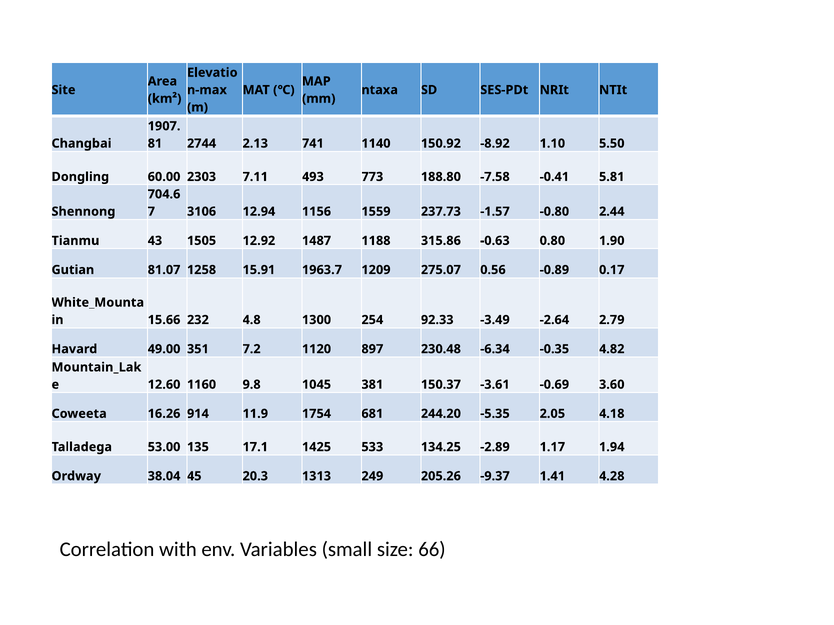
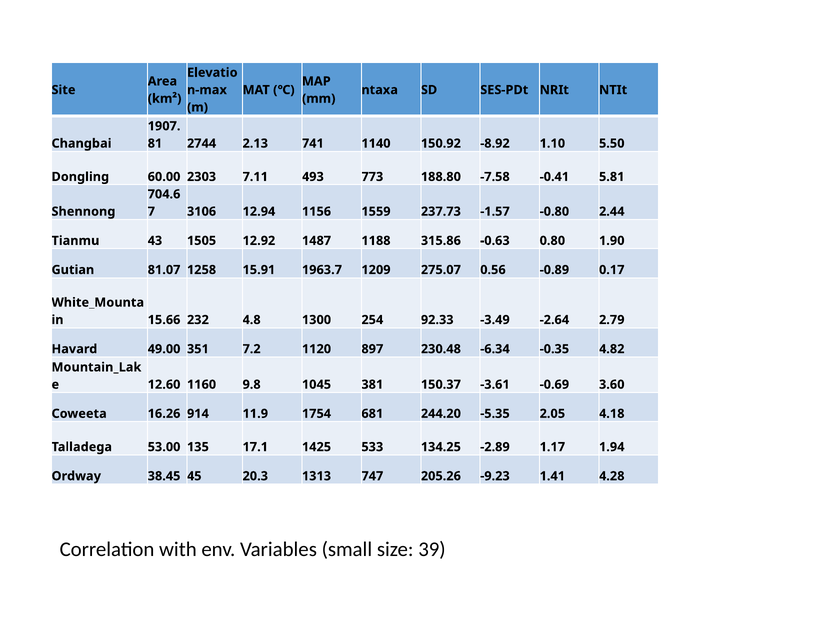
38.04: 38.04 -> 38.45
249: 249 -> 747
-9.37: -9.37 -> -9.23
66: 66 -> 39
